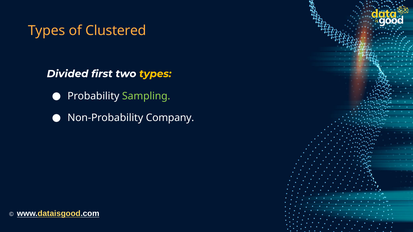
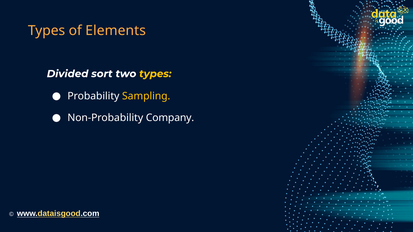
Clustered: Clustered -> Elements
first: first -> sort
Sampling colour: light green -> yellow
